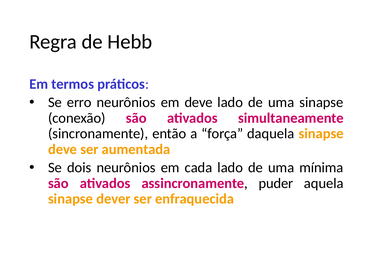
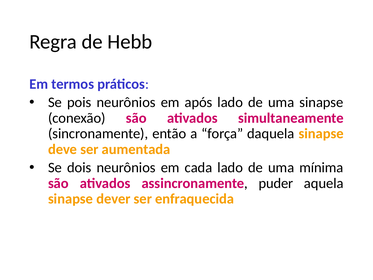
erro: erro -> pois
em deve: deve -> após
